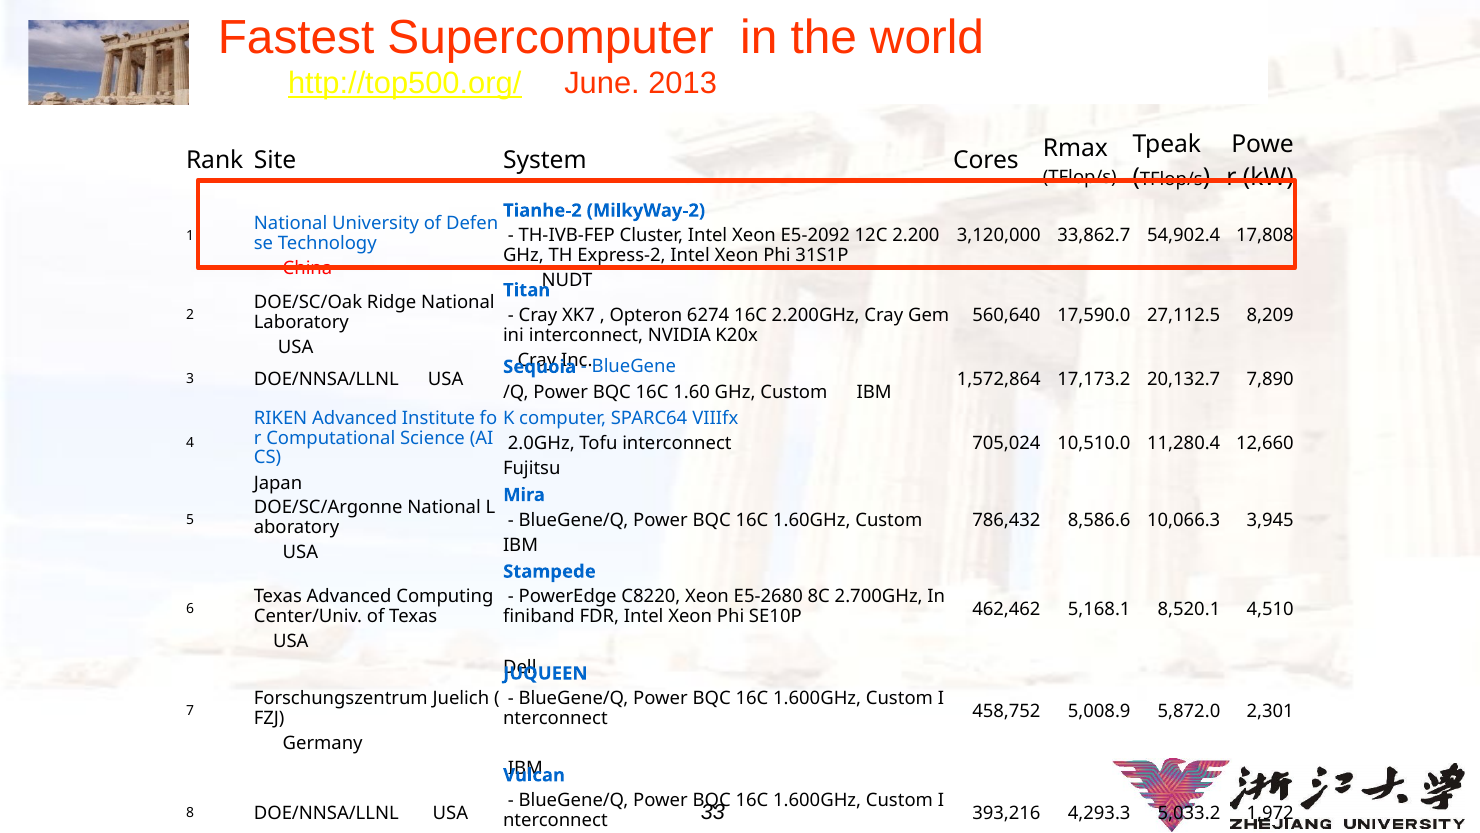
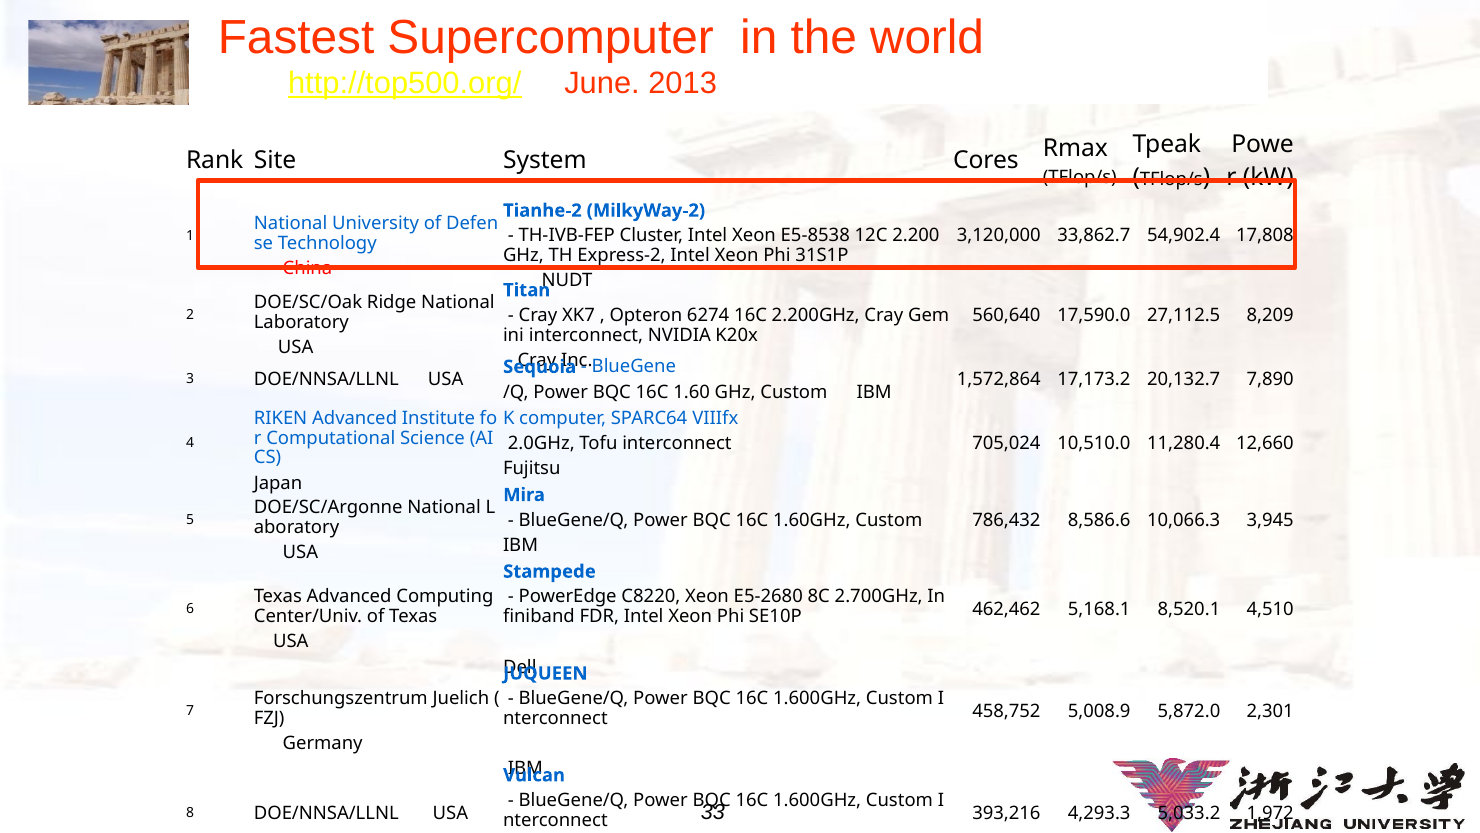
E5-2092: E5-2092 -> E5-8538
